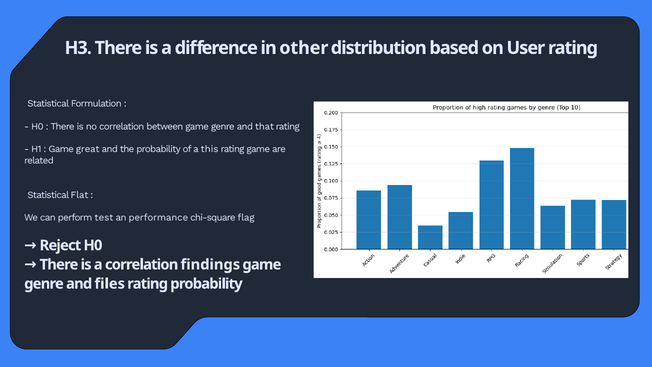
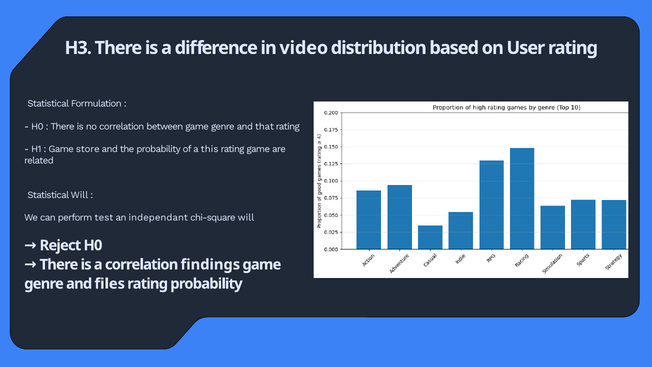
other: other -> video
great: great -> store
Statistical Flat: Flat -> Will
performance: performance -> independant
chi-square flag: flag -> will
